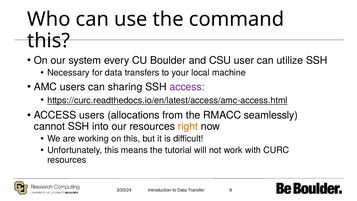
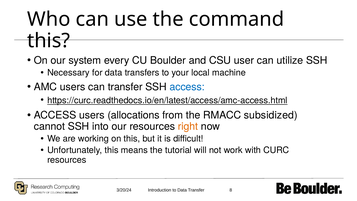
can sharing: sharing -> transfer
access at (187, 87) colour: purple -> blue
seamlessly: seamlessly -> subsidized
